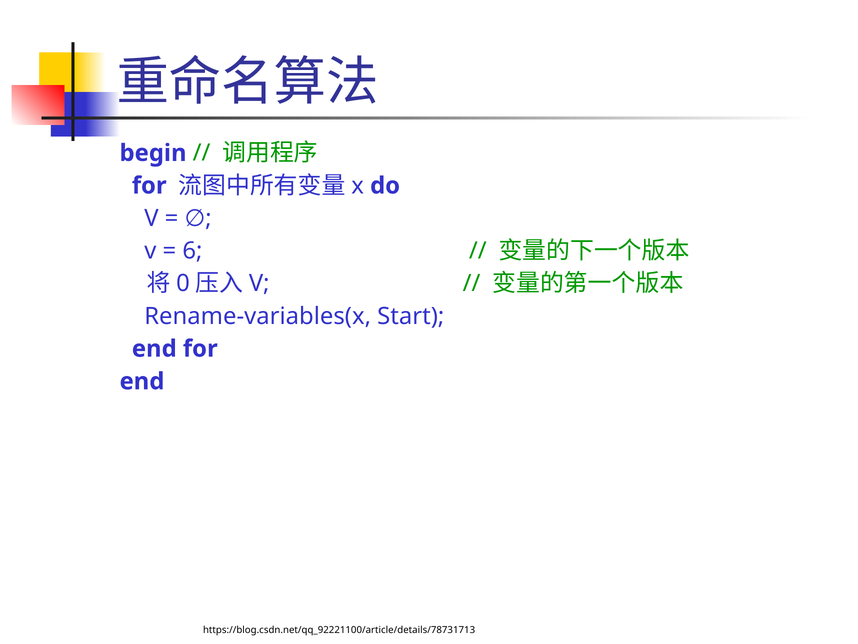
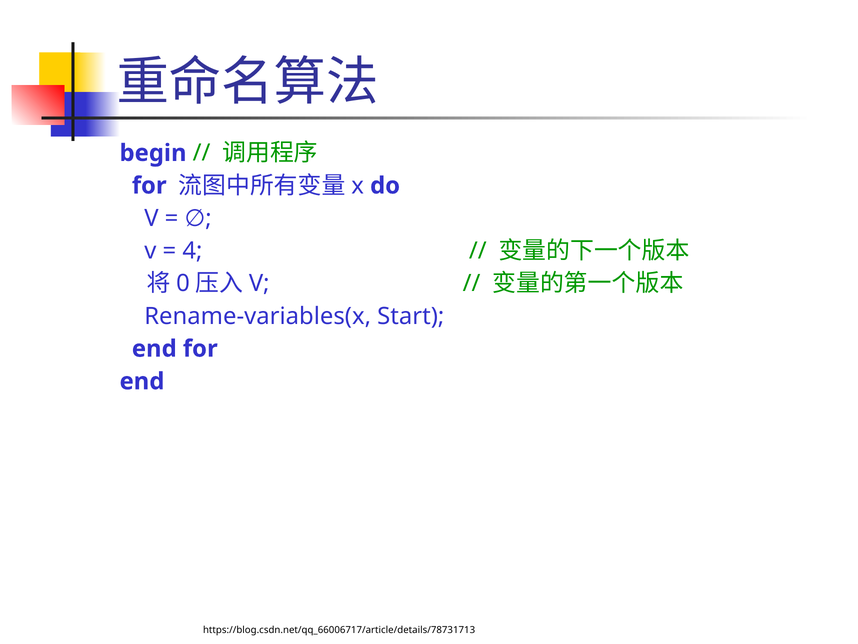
6: 6 -> 4
https://blog.csdn.net/qq_92221100/article/details/78731713: https://blog.csdn.net/qq_92221100/article/details/78731713 -> https://blog.csdn.net/qq_66006717/article/details/78731713
